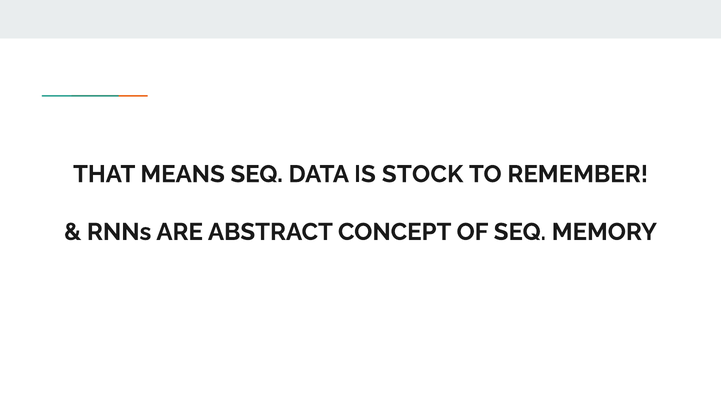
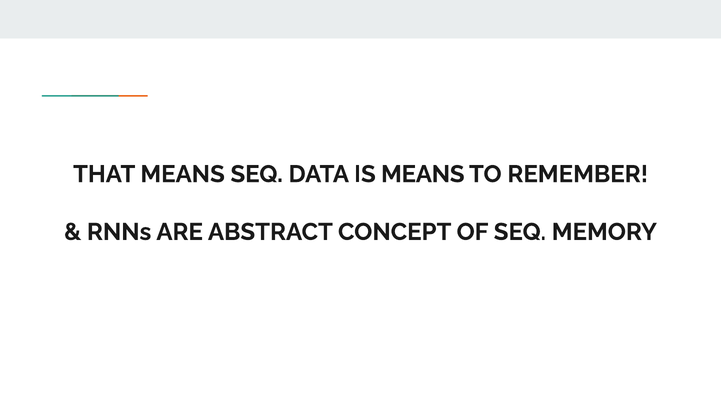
IS STOCK: STOCK -> MEANS
